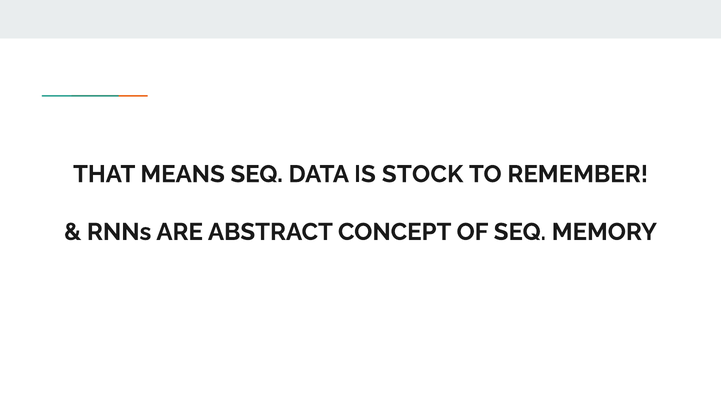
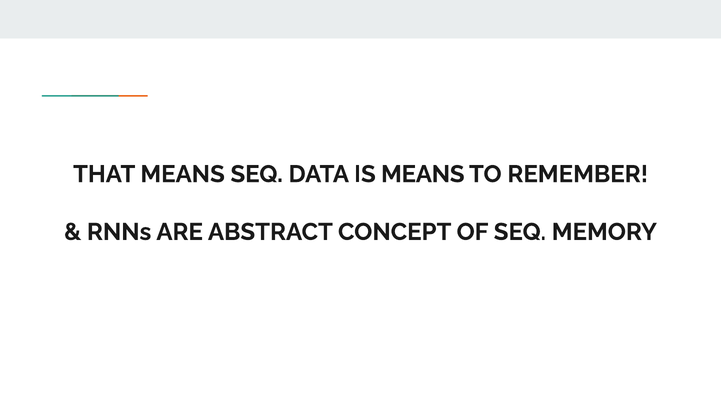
IS STOCK: STOCK -> MEANS
